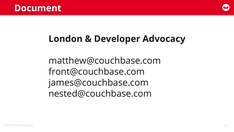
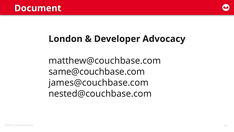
front@couchbase.com: front@couchbase.com -> same@couchbase.com
